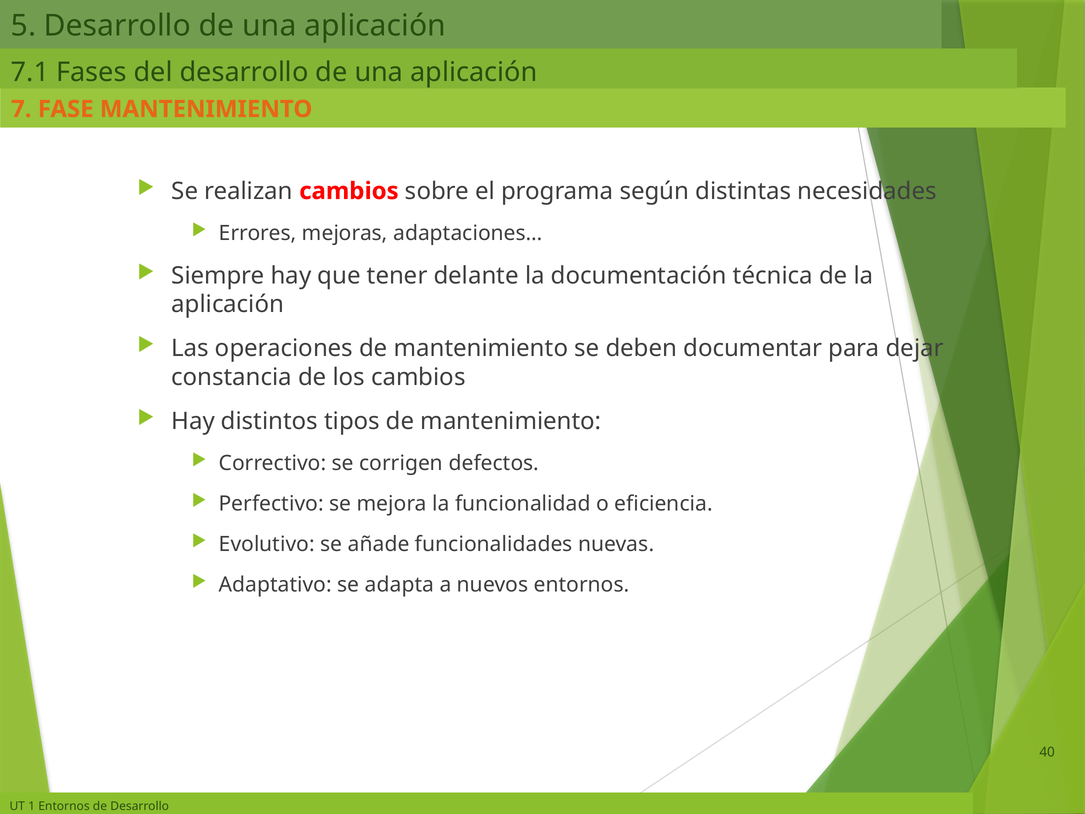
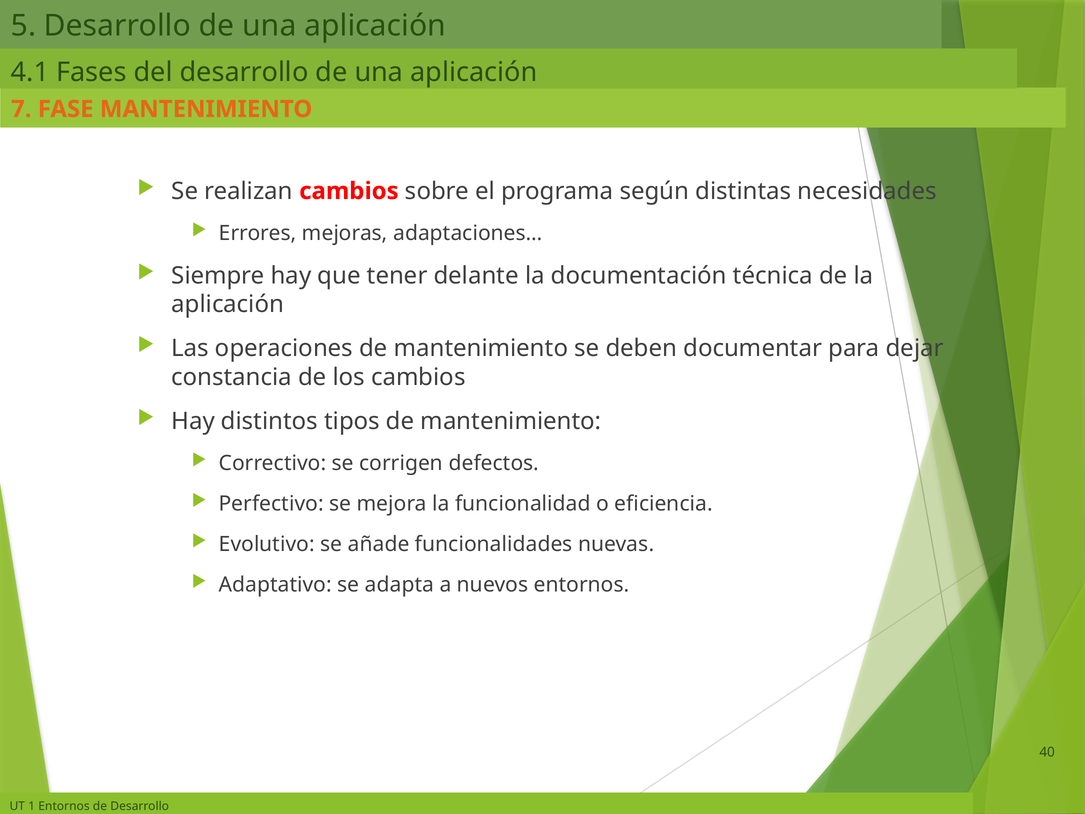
7.1: 7.1 -> 4.1
